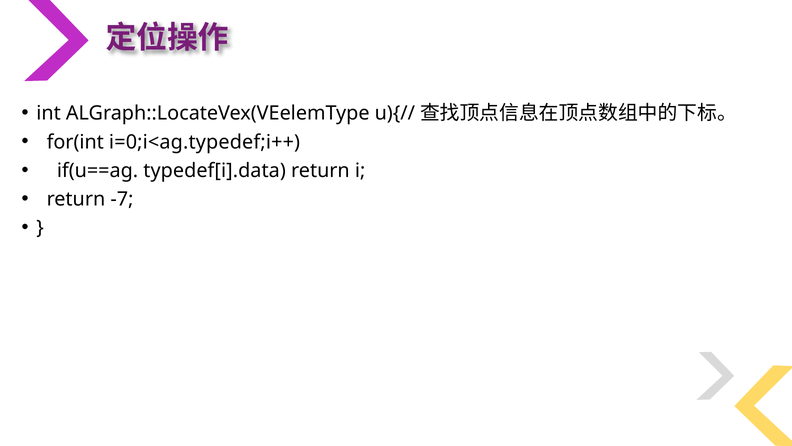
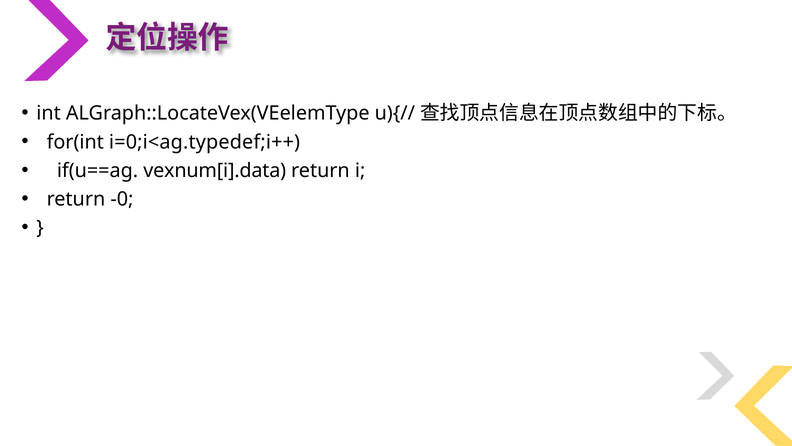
typedef[i].data: typedef[i].data -> vexnum[i].data
-7: -7 -> -0
